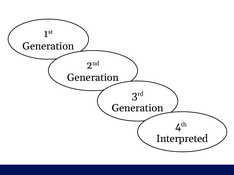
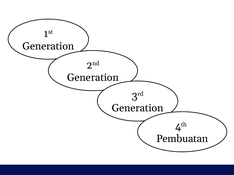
Interpreted: Interpreted -> Pembuatan
